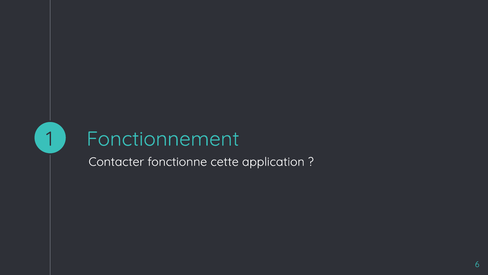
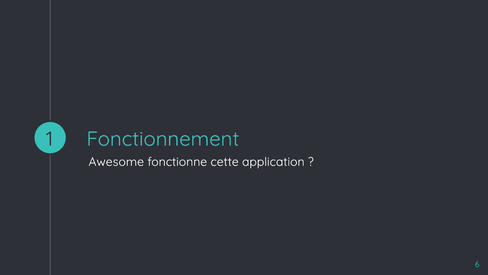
Contacter: Contacter -> Awesome
